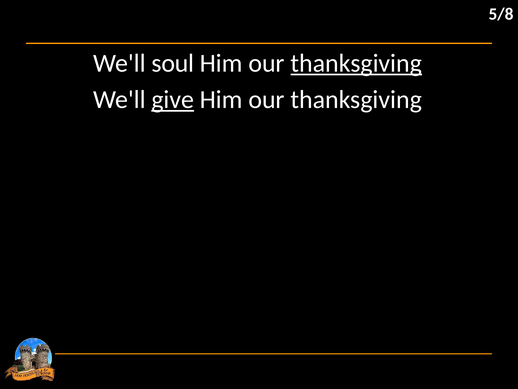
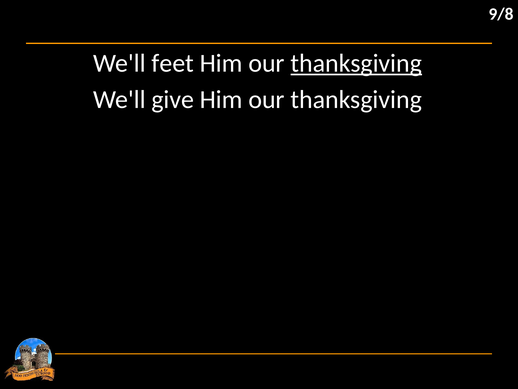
5/8: 5/8 -> 9/8
soul: soul -> feet
give underline: present -> none
